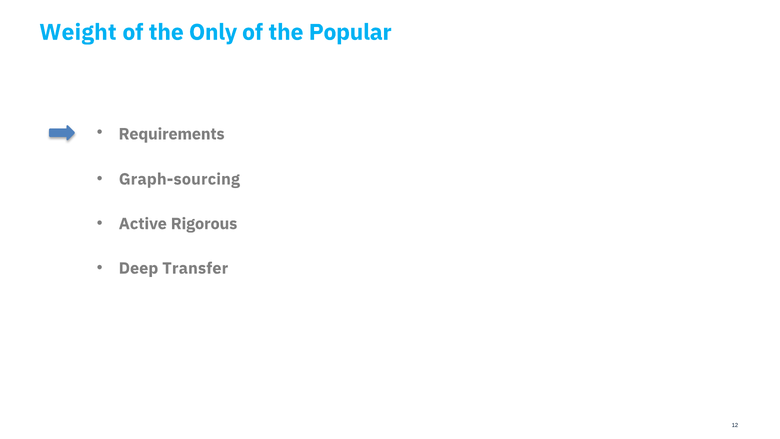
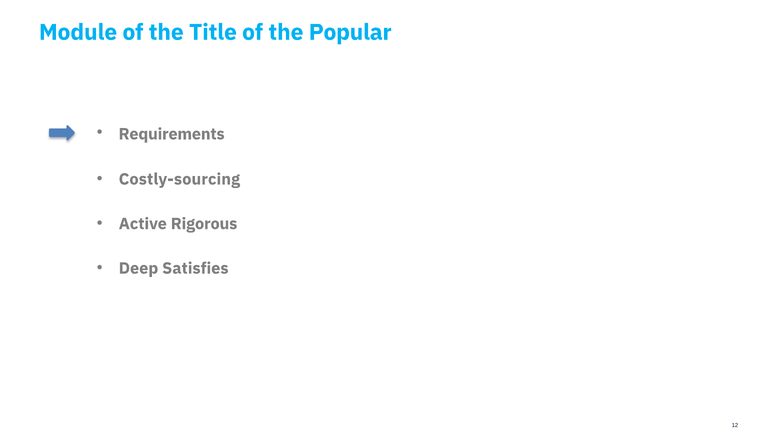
Weight: Weight -> Module
Only: Only -> Title
Graph-sourcing: Graph-sourcing -> Costly-sourcing
Transfer: Transfer -> Satisfies
